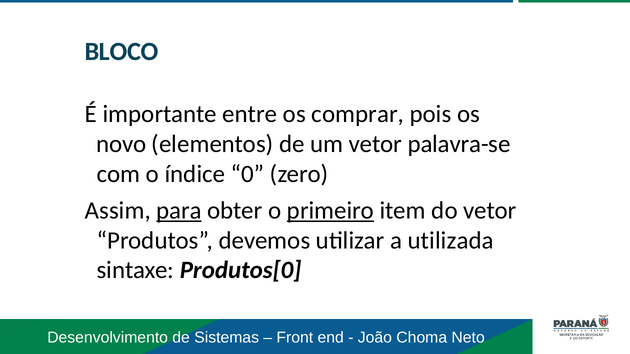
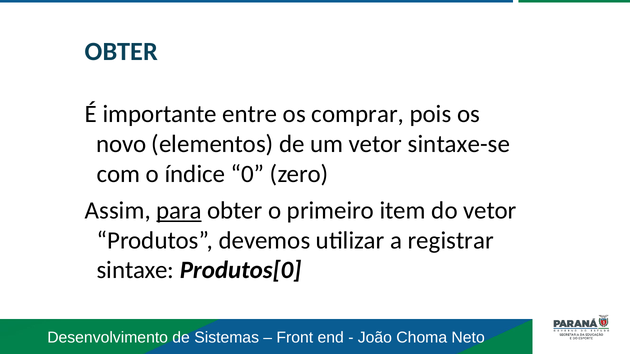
BLOCO at (122, 52): BLOCO -> OBTER
palavra-se: palavra-se -> sintaxe-se
primeiro underline: present -> none
utilizada: utilizada -> registrar
